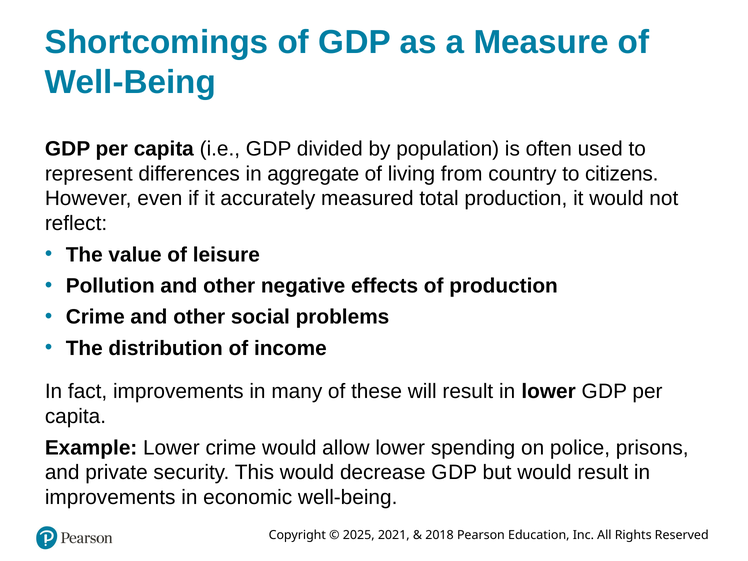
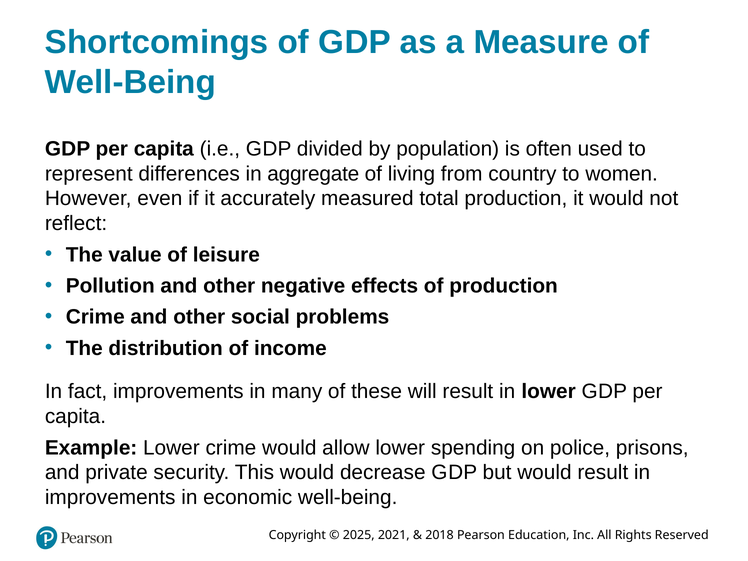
citizens: citizens -> women
